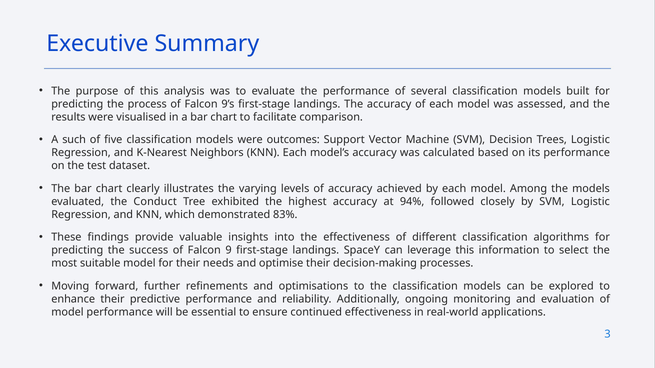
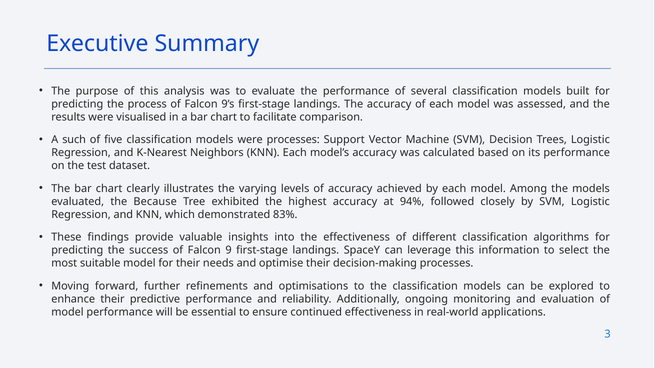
were outcomes: outcomes -> processes
Conduct: Conduct -> Because
